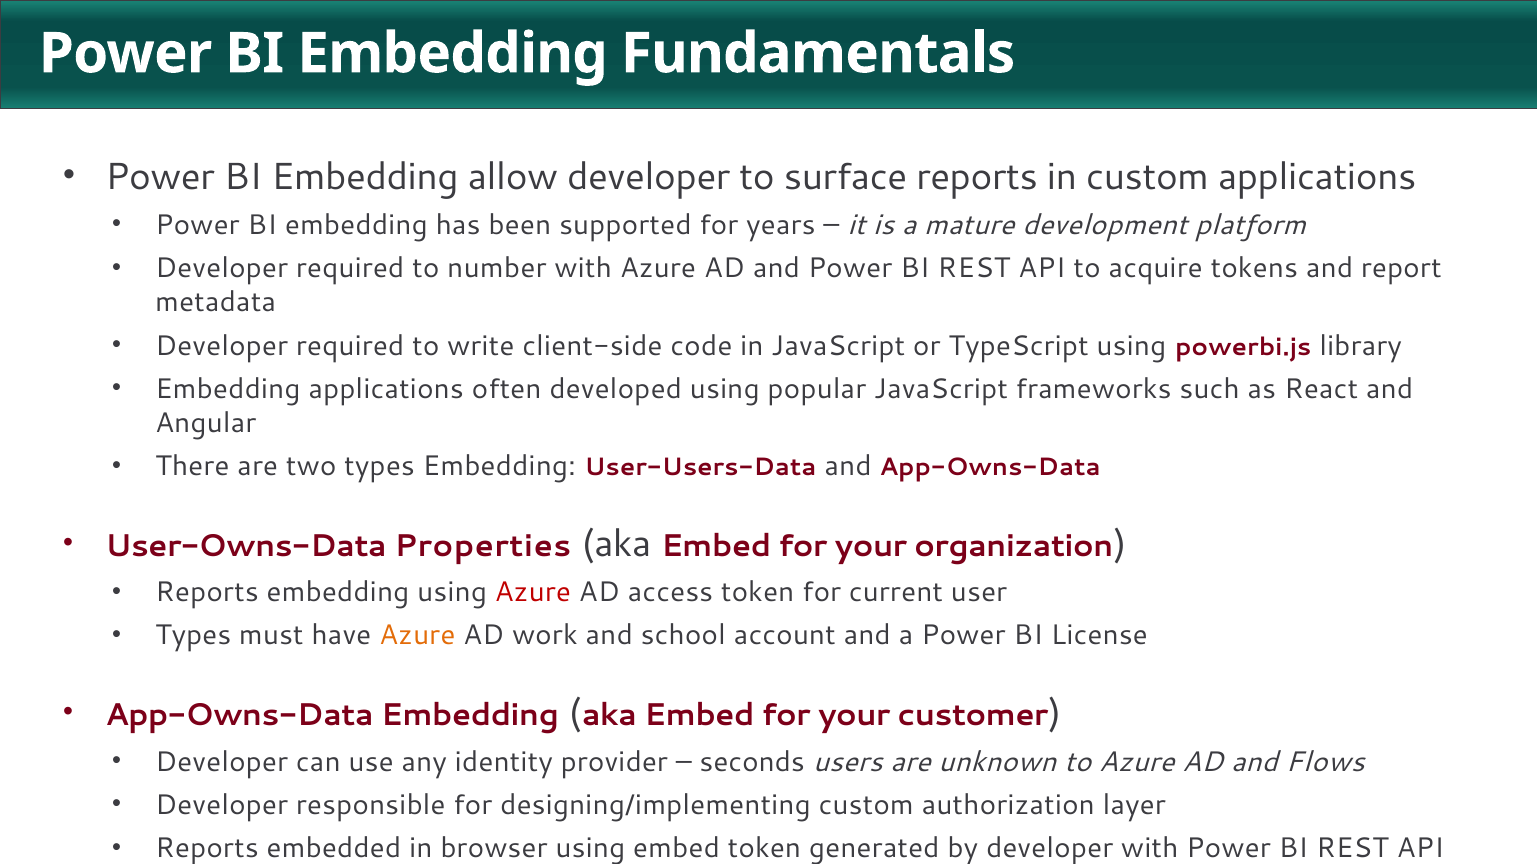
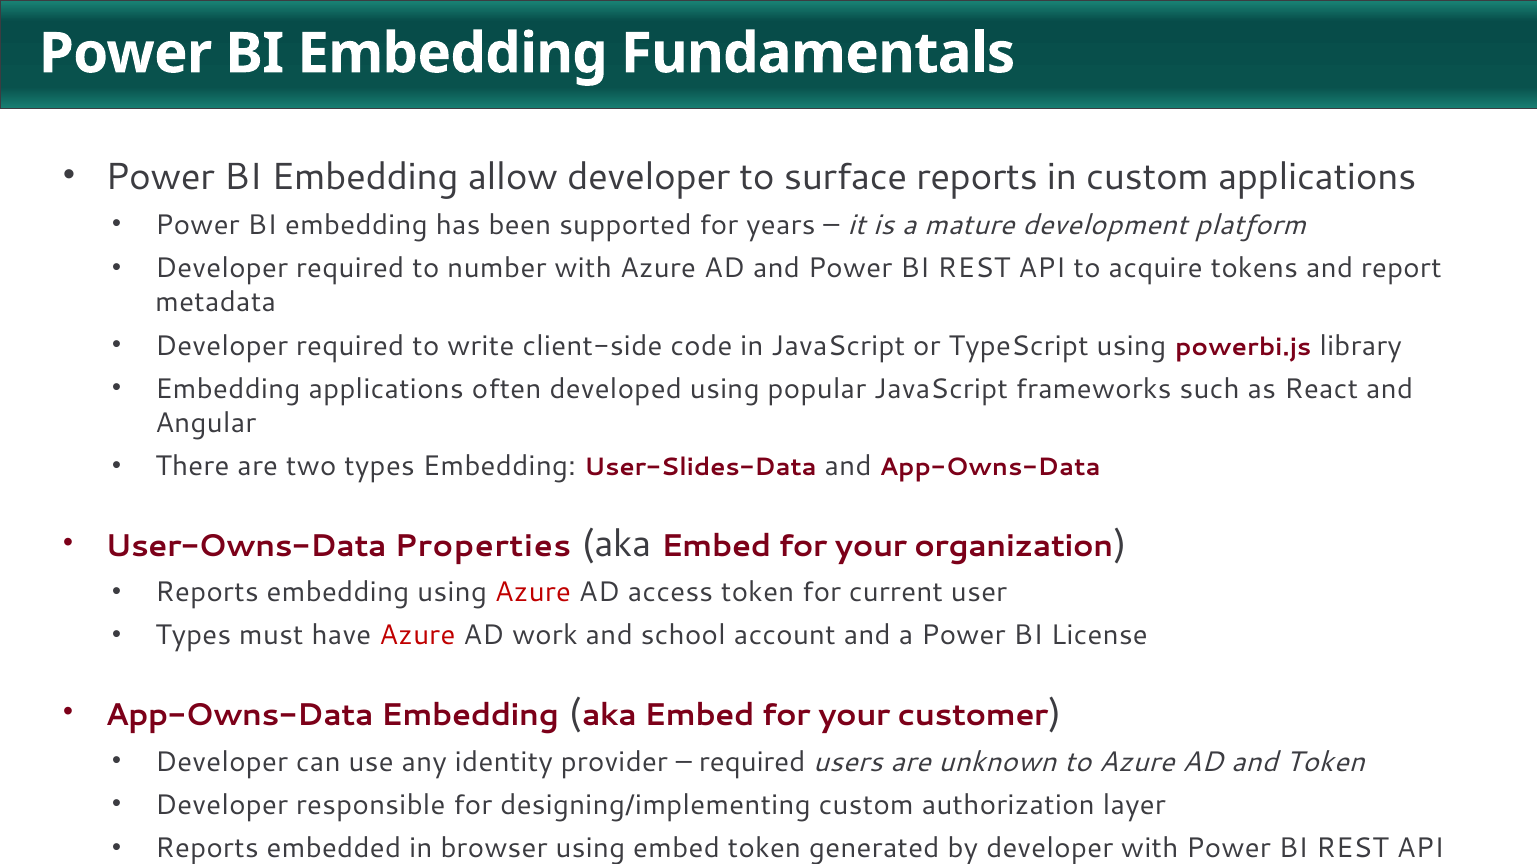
User-Users-Data: User-Users-Data -> User-Slides-Data
Azure at (417, 636) colour: orange -> red
seconds at (752, 762): seconds -> required
and Flows: Flows -> Token
